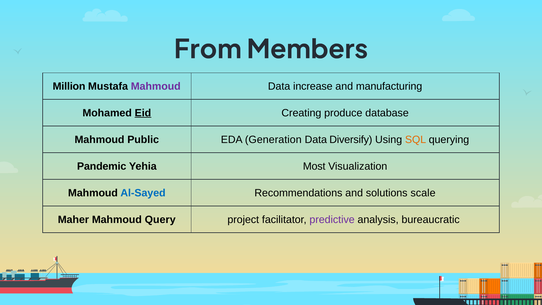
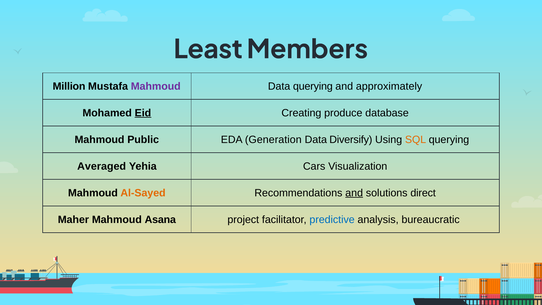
From: From -> Least
Data increase: increase -> querying
manufacturing: manufacturing -> approximately
Pandemic: Pandemic -> Averaged
Most: Most -> Cars
Al-Sayed colour: blue -> orange
and at (354, 193) underline: none -> present
scale: scale -> direct
Query: Query -> Asana
predictive colour: purple -> blue
